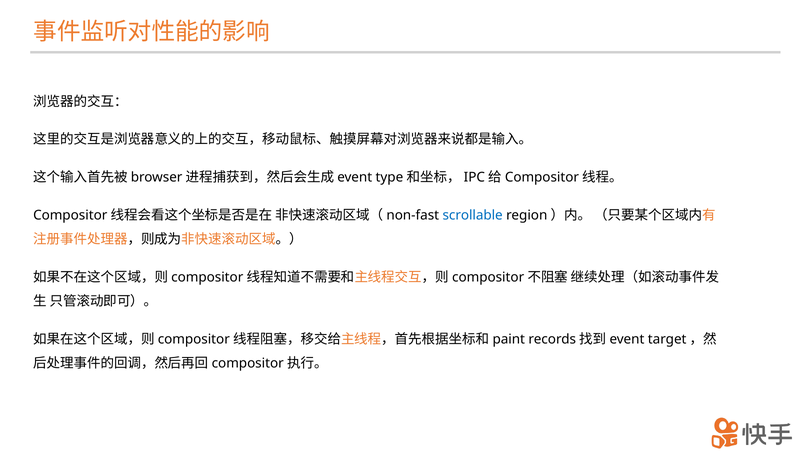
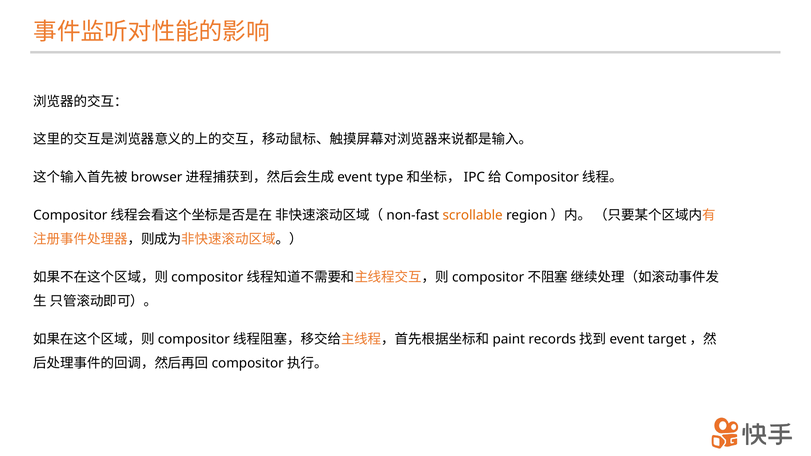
scrollable colour: blue -> orange
